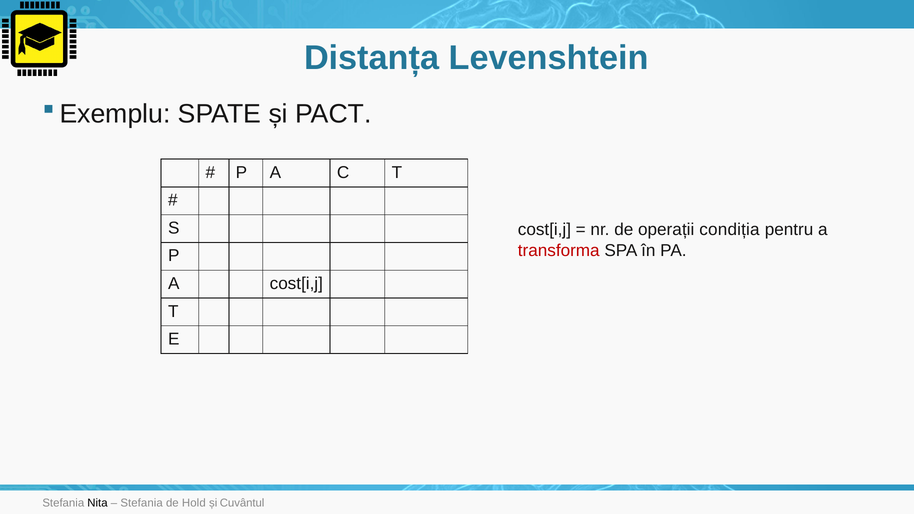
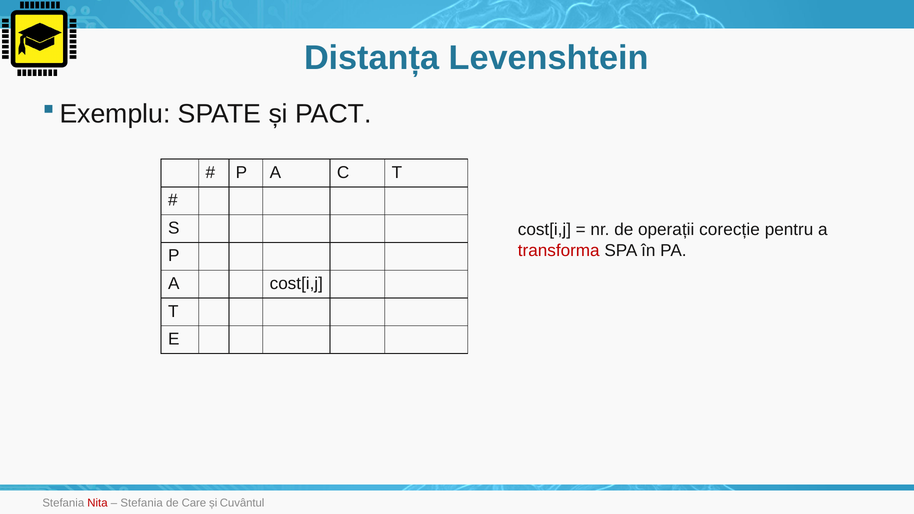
condiția: condiția -> corecție
Nita colour: black -> red
Hold: Hold -> Care
